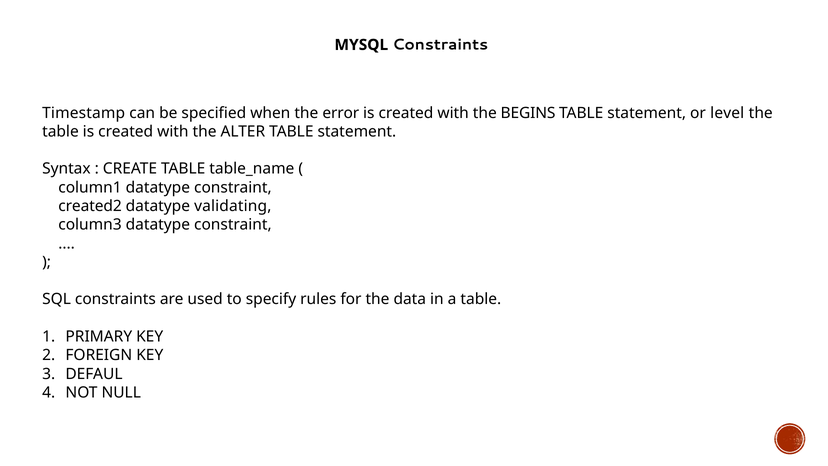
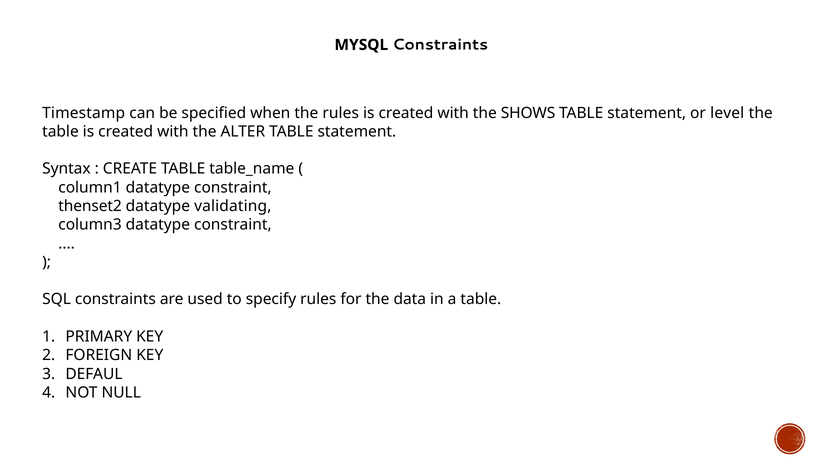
the error: error -> rules
BEGINS: BEGINS -> SHOWS
created2: created2 -> thenset2
